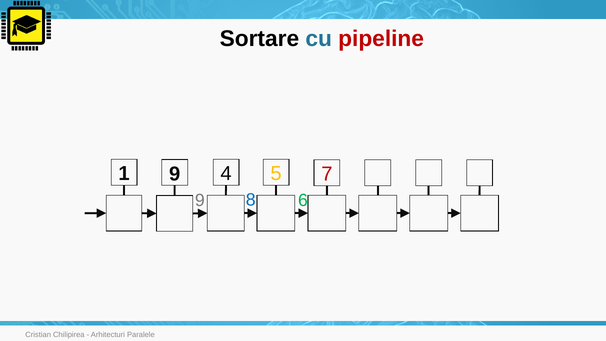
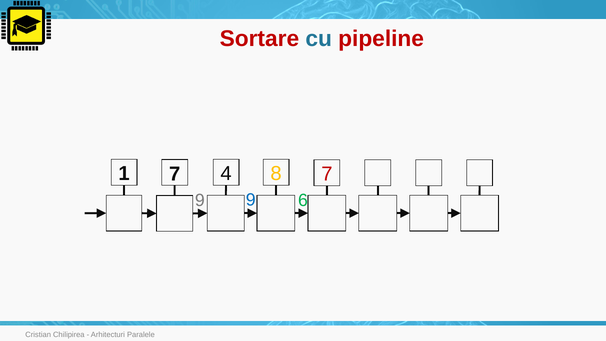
Sortare colour: black -> red
1 9: 9 -> 7
5: 5 -> 8
9 8: 8 -> 9
